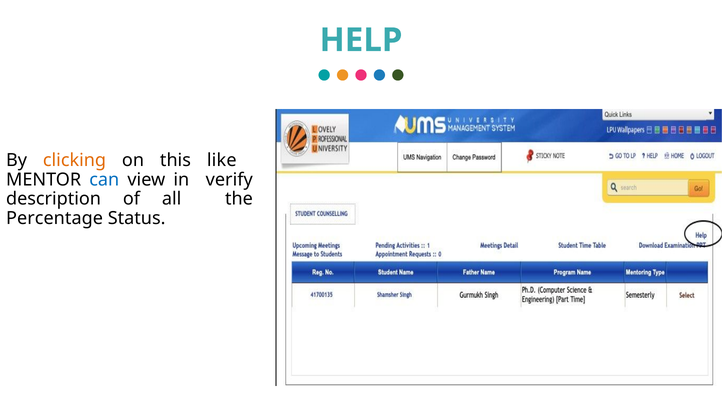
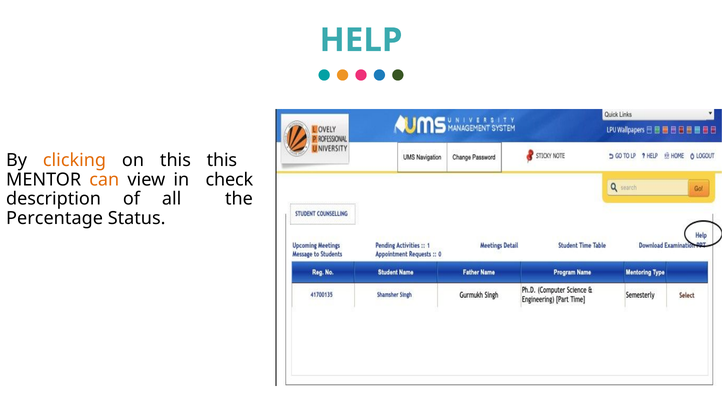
this like: like -> this
can colour: blue -> orange
verify: verify -> check
